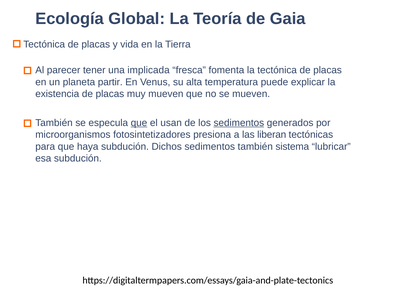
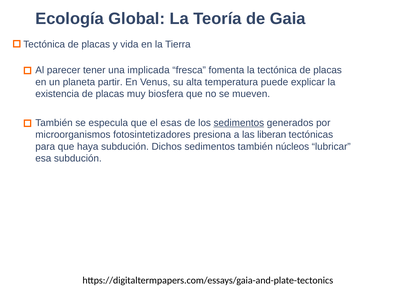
muy mueven: mueven -> biosfera
que at (139, 123) underline: present -> none
usan: usan -> esas
sistema: sistema -> núcleos
